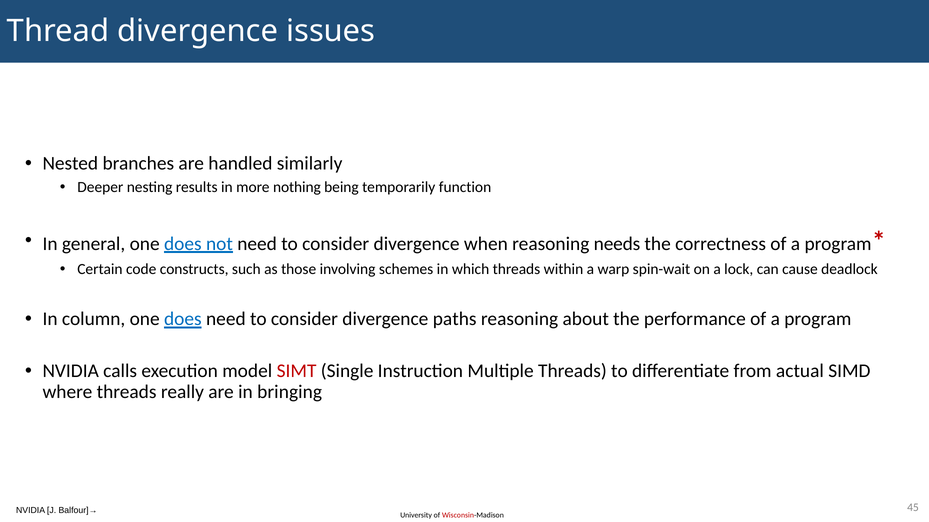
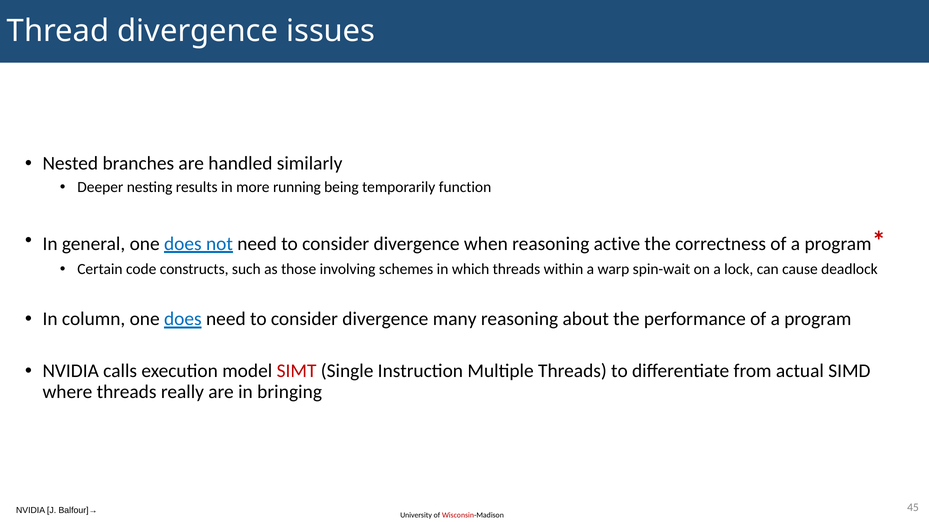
nothing: nothing -> running
needs: needs -> active
paths: paths -> many
